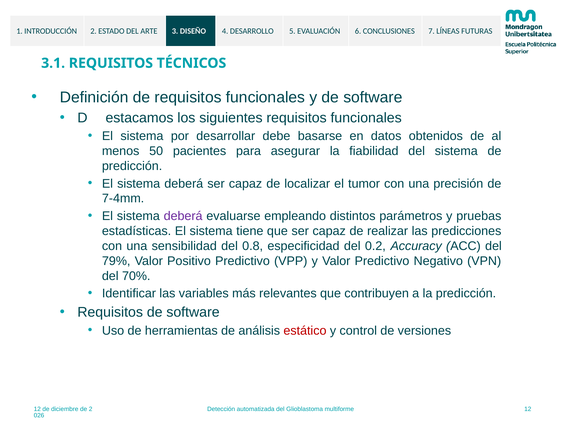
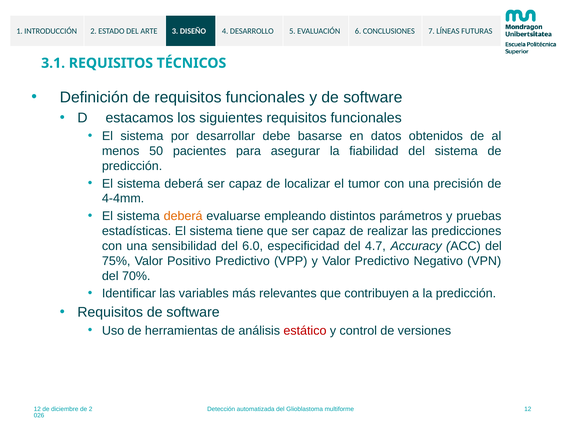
7-4mm: 7-4mm -> 4-4mm
deberá at (183, 216) colour: purple -> orange
0.8: 0.8 -> 6.0
0.2: 0.2 -> 4.7
79%: 79% -> 75%
